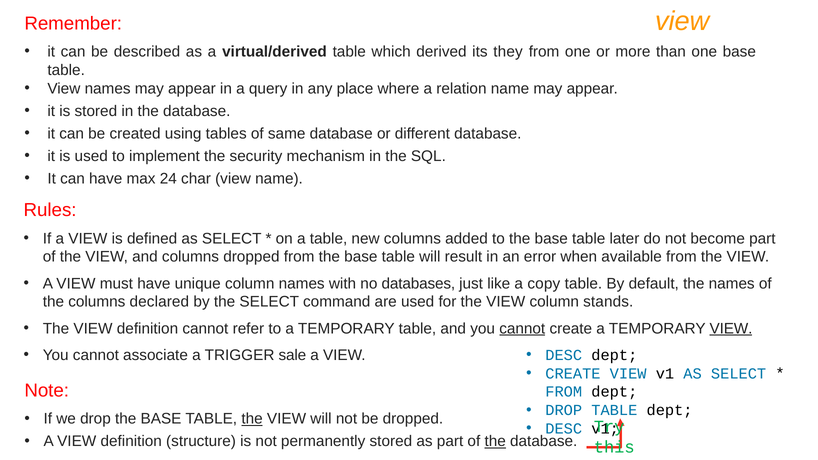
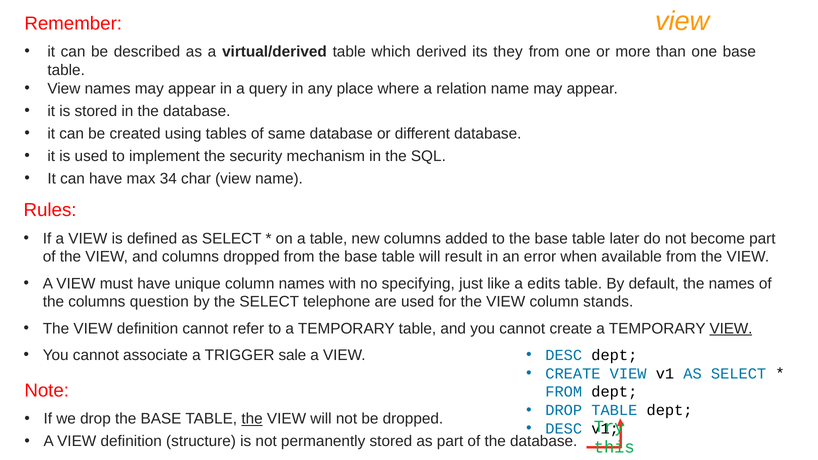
24: 24 -> 34
databases: databases -> specifying
copy: copy -> edits
declared: declared -> question
command: command -> telephone
cannot at (522, 329) underline: present -> none
the at (495, 441) underline: present -> none
